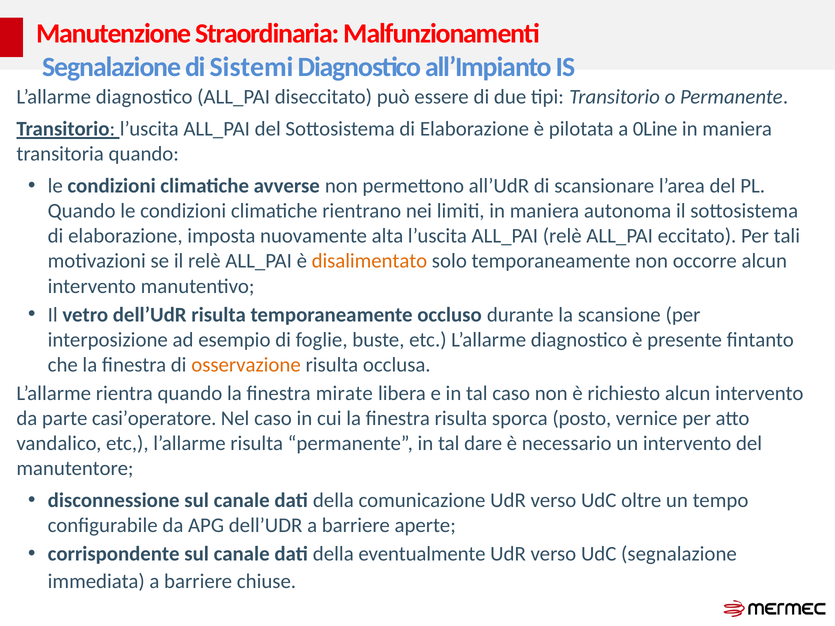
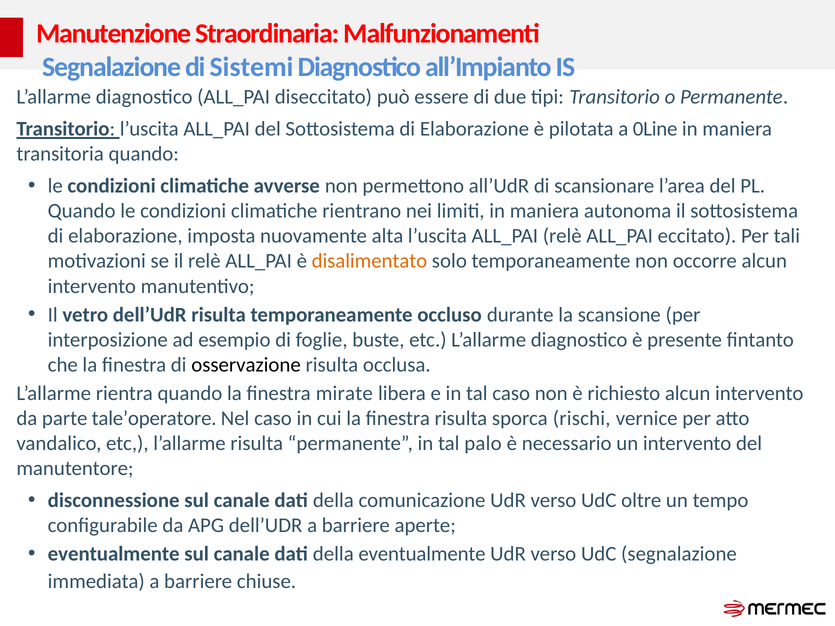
osservazione colour: orange -> black
casi’operatore: casi’operatore -> tale’operatore
posto: posto -> rischi
dare: dare -> palo
corrispondente at (114, 554): corrispondente -> eventualmente
